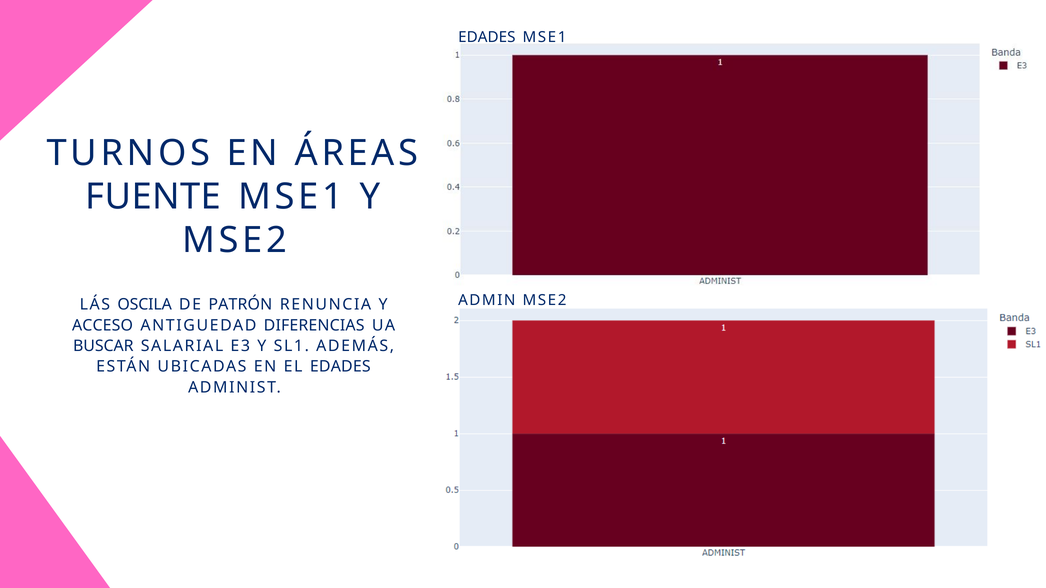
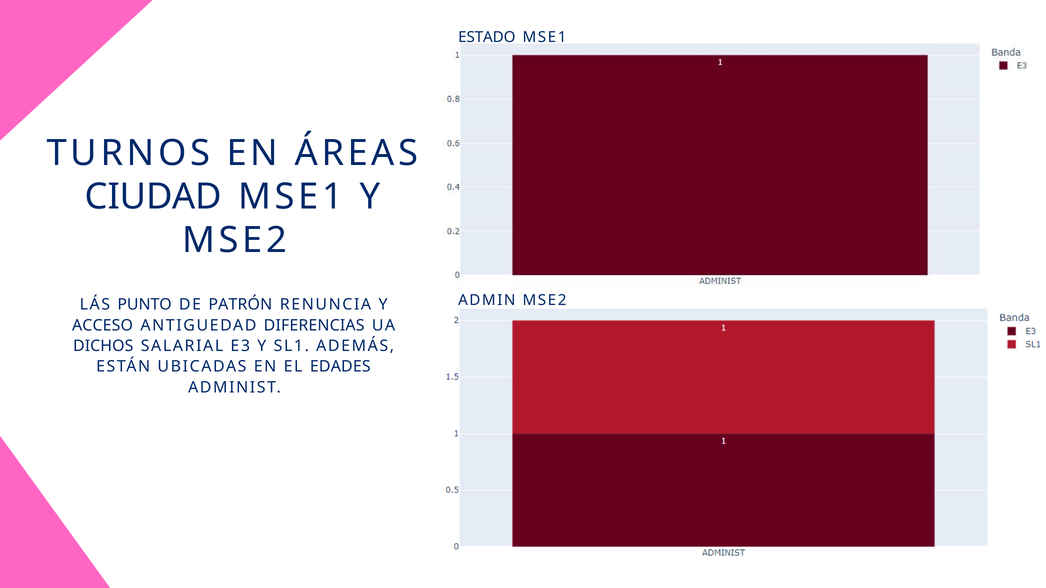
EDADES at (487, 37): EDADES -> ESTADO
FUENTE: FUENTE -> CIUDAD
OSCILA: OSCILA -> PUNTO
BUSCAR: BUSCAR -> DICHOS
